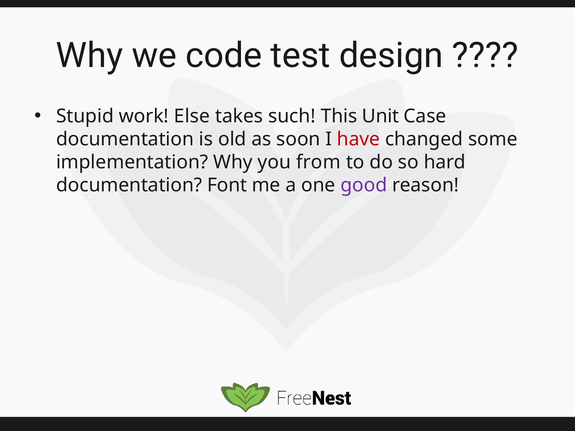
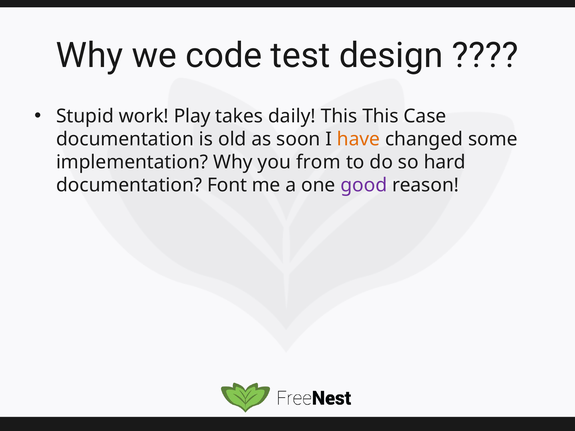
Else: Else -> Play
such: such -> daily
This Unit: Unit -> This
have colour: red -> orange
